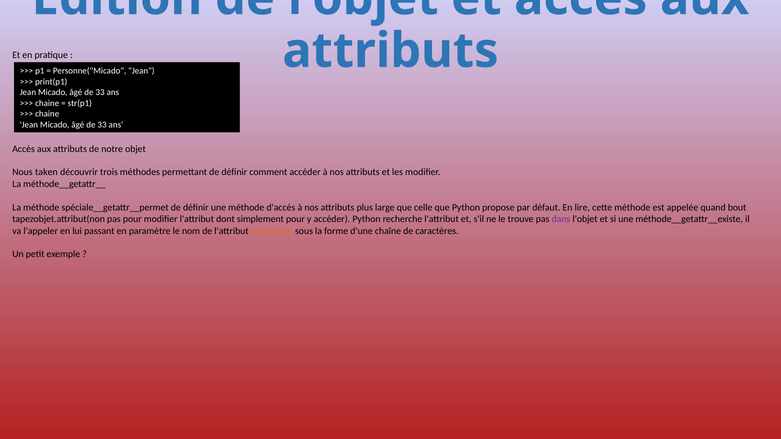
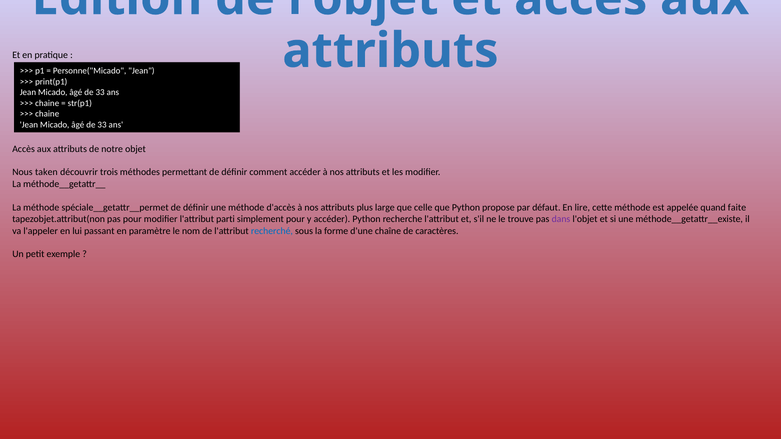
bout: bout -> faite
dont: dont -> parti
recherché colour: orange -> blue
